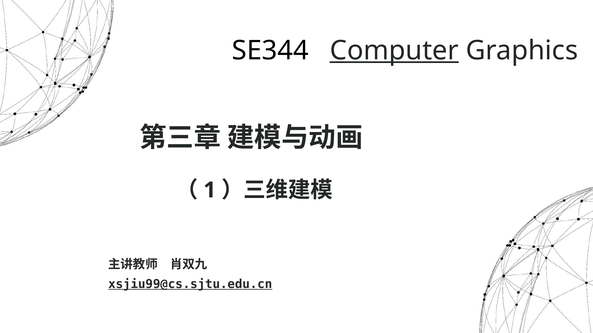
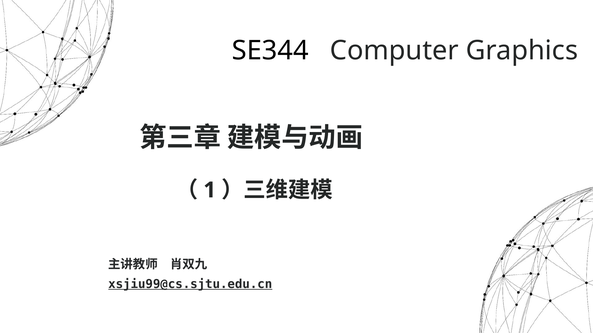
Computer underline: present -> none
